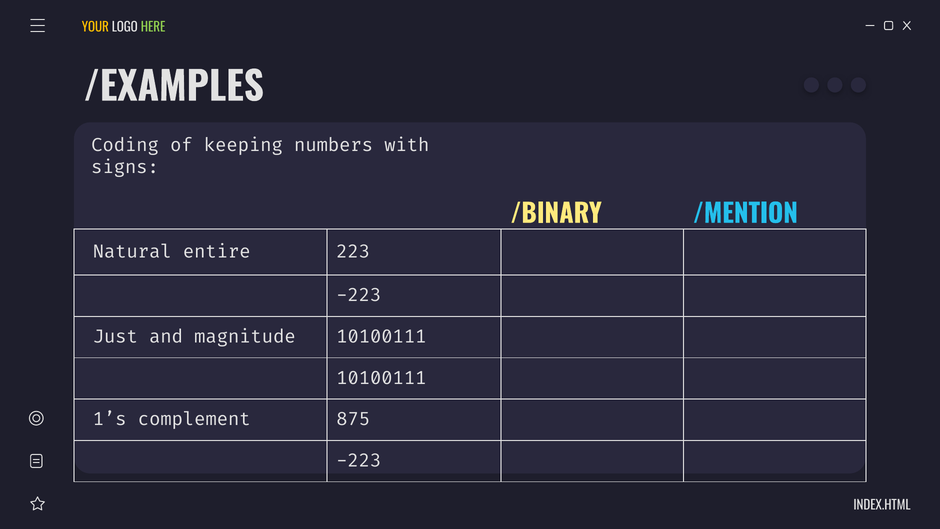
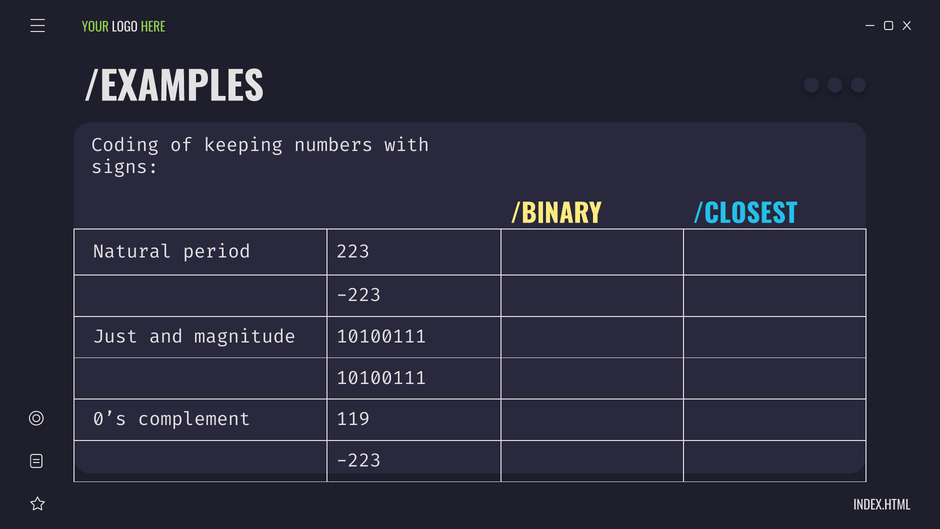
YOUR colour: yellow -> light green
/MENTION: /MENTION -> /CLOSEST
entire: entire -> period
1’s: 1’s -> 0’s
875: 875 -> 119
